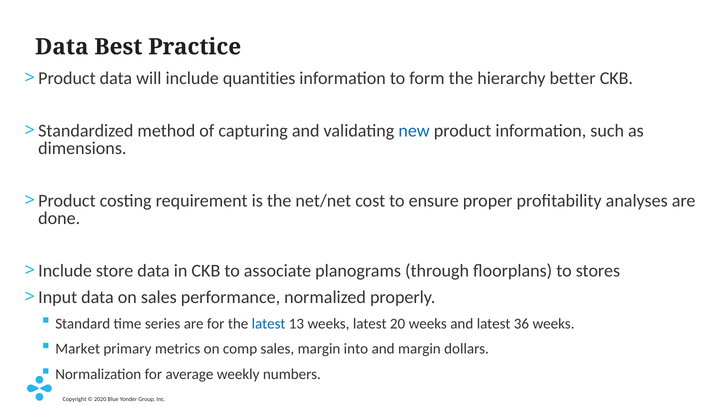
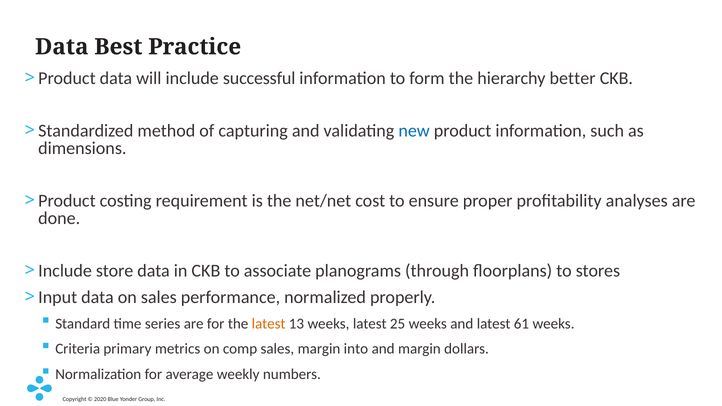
quantities: quantities -> successful
latest at (269, 324) colour: blue -> orange
20: 20 -> 25
36: 36 -> 61
Market: Market -> Criteria
